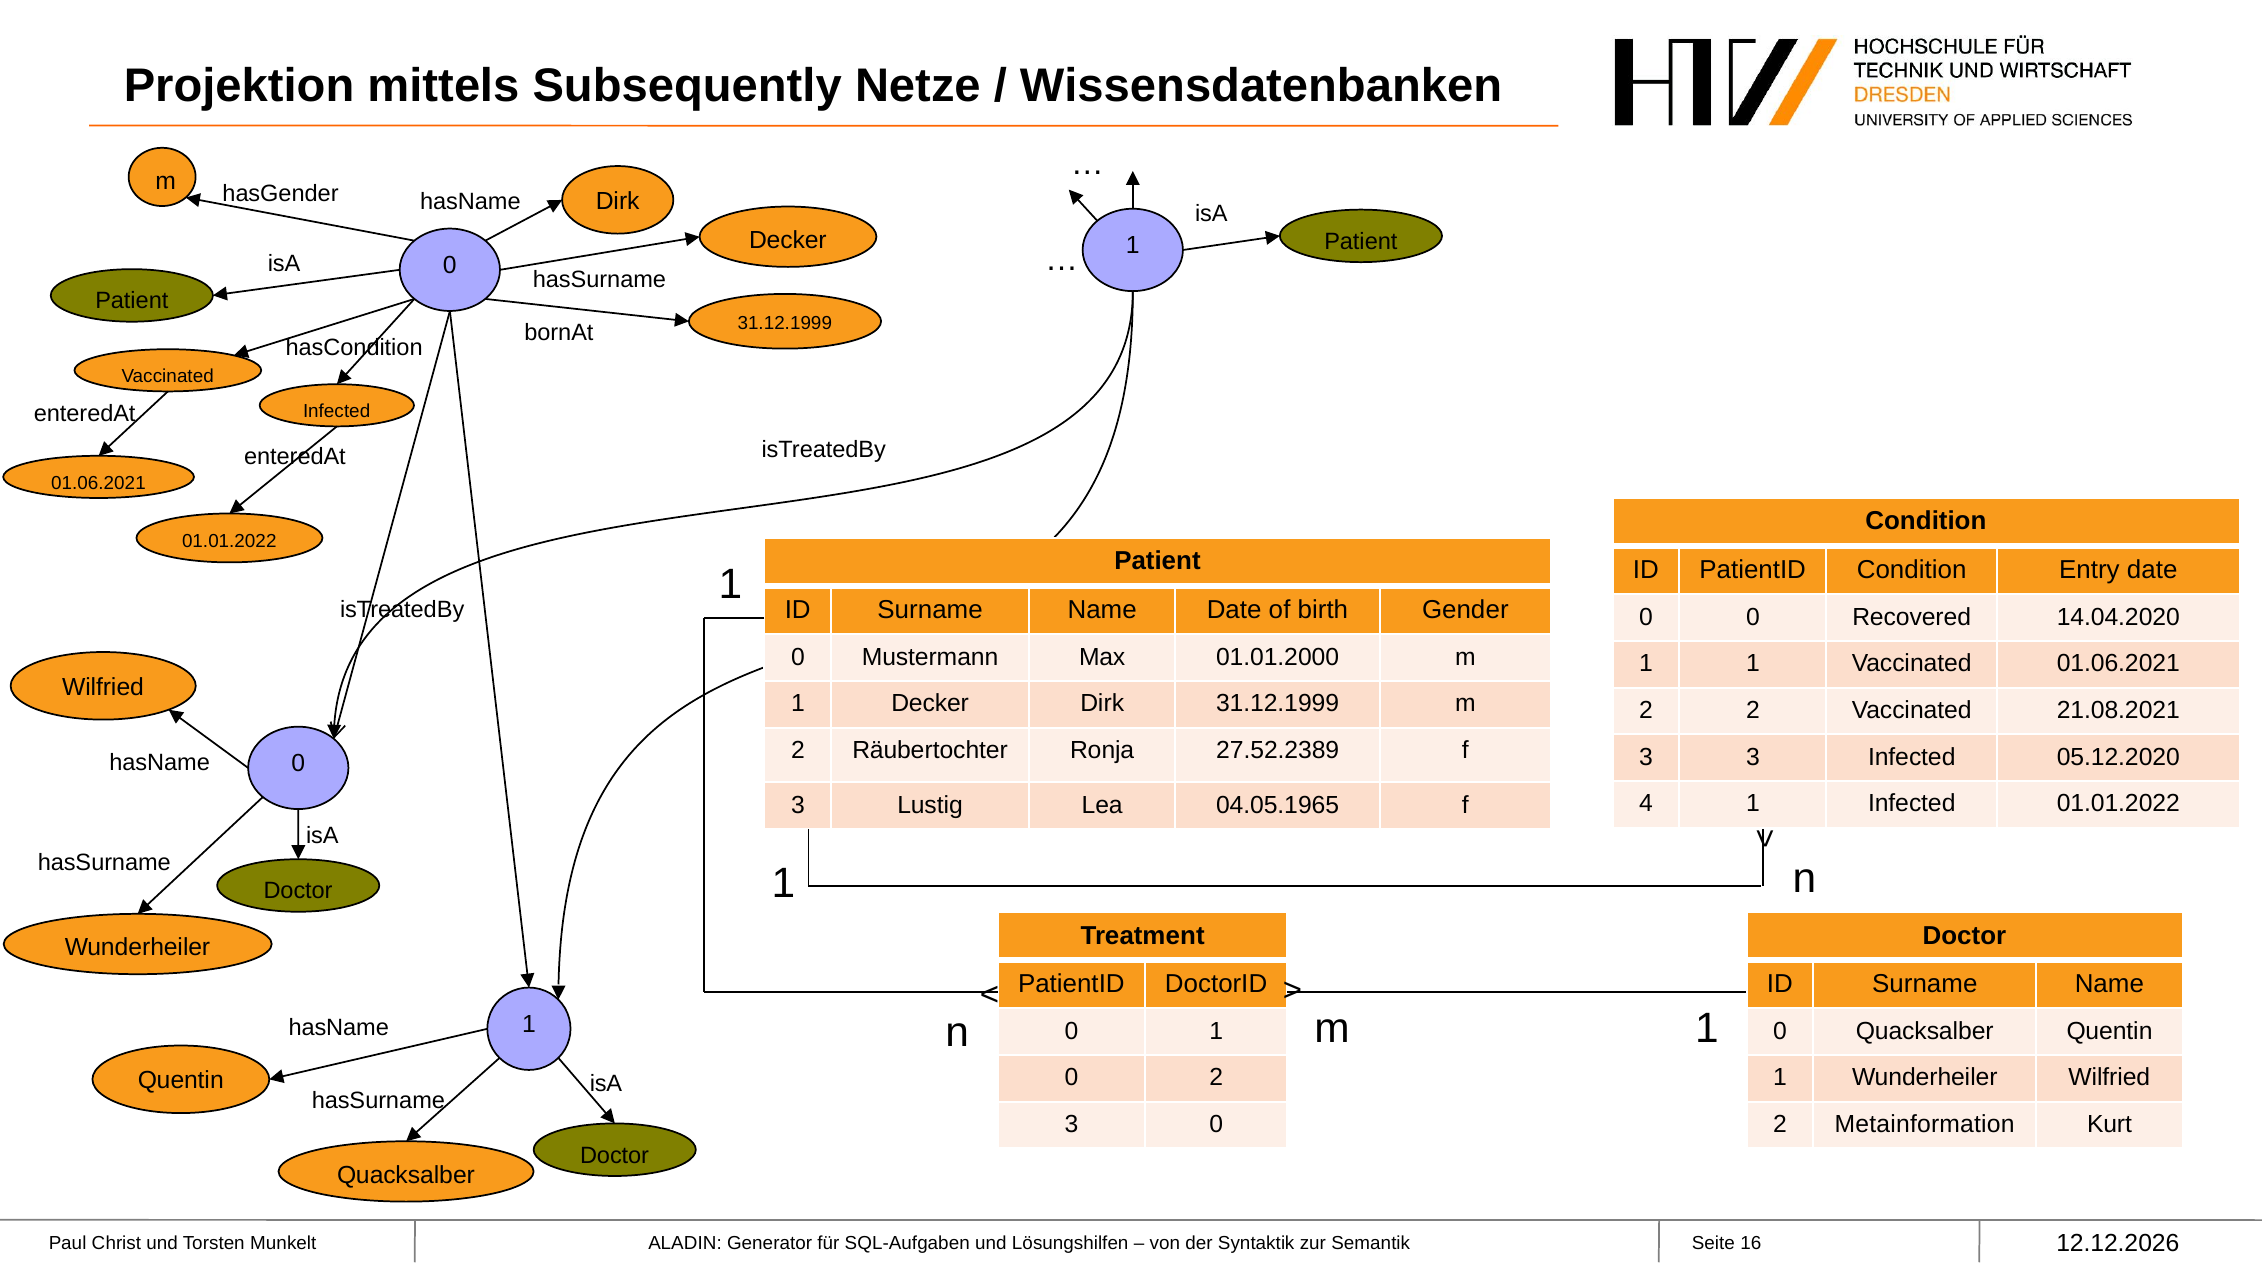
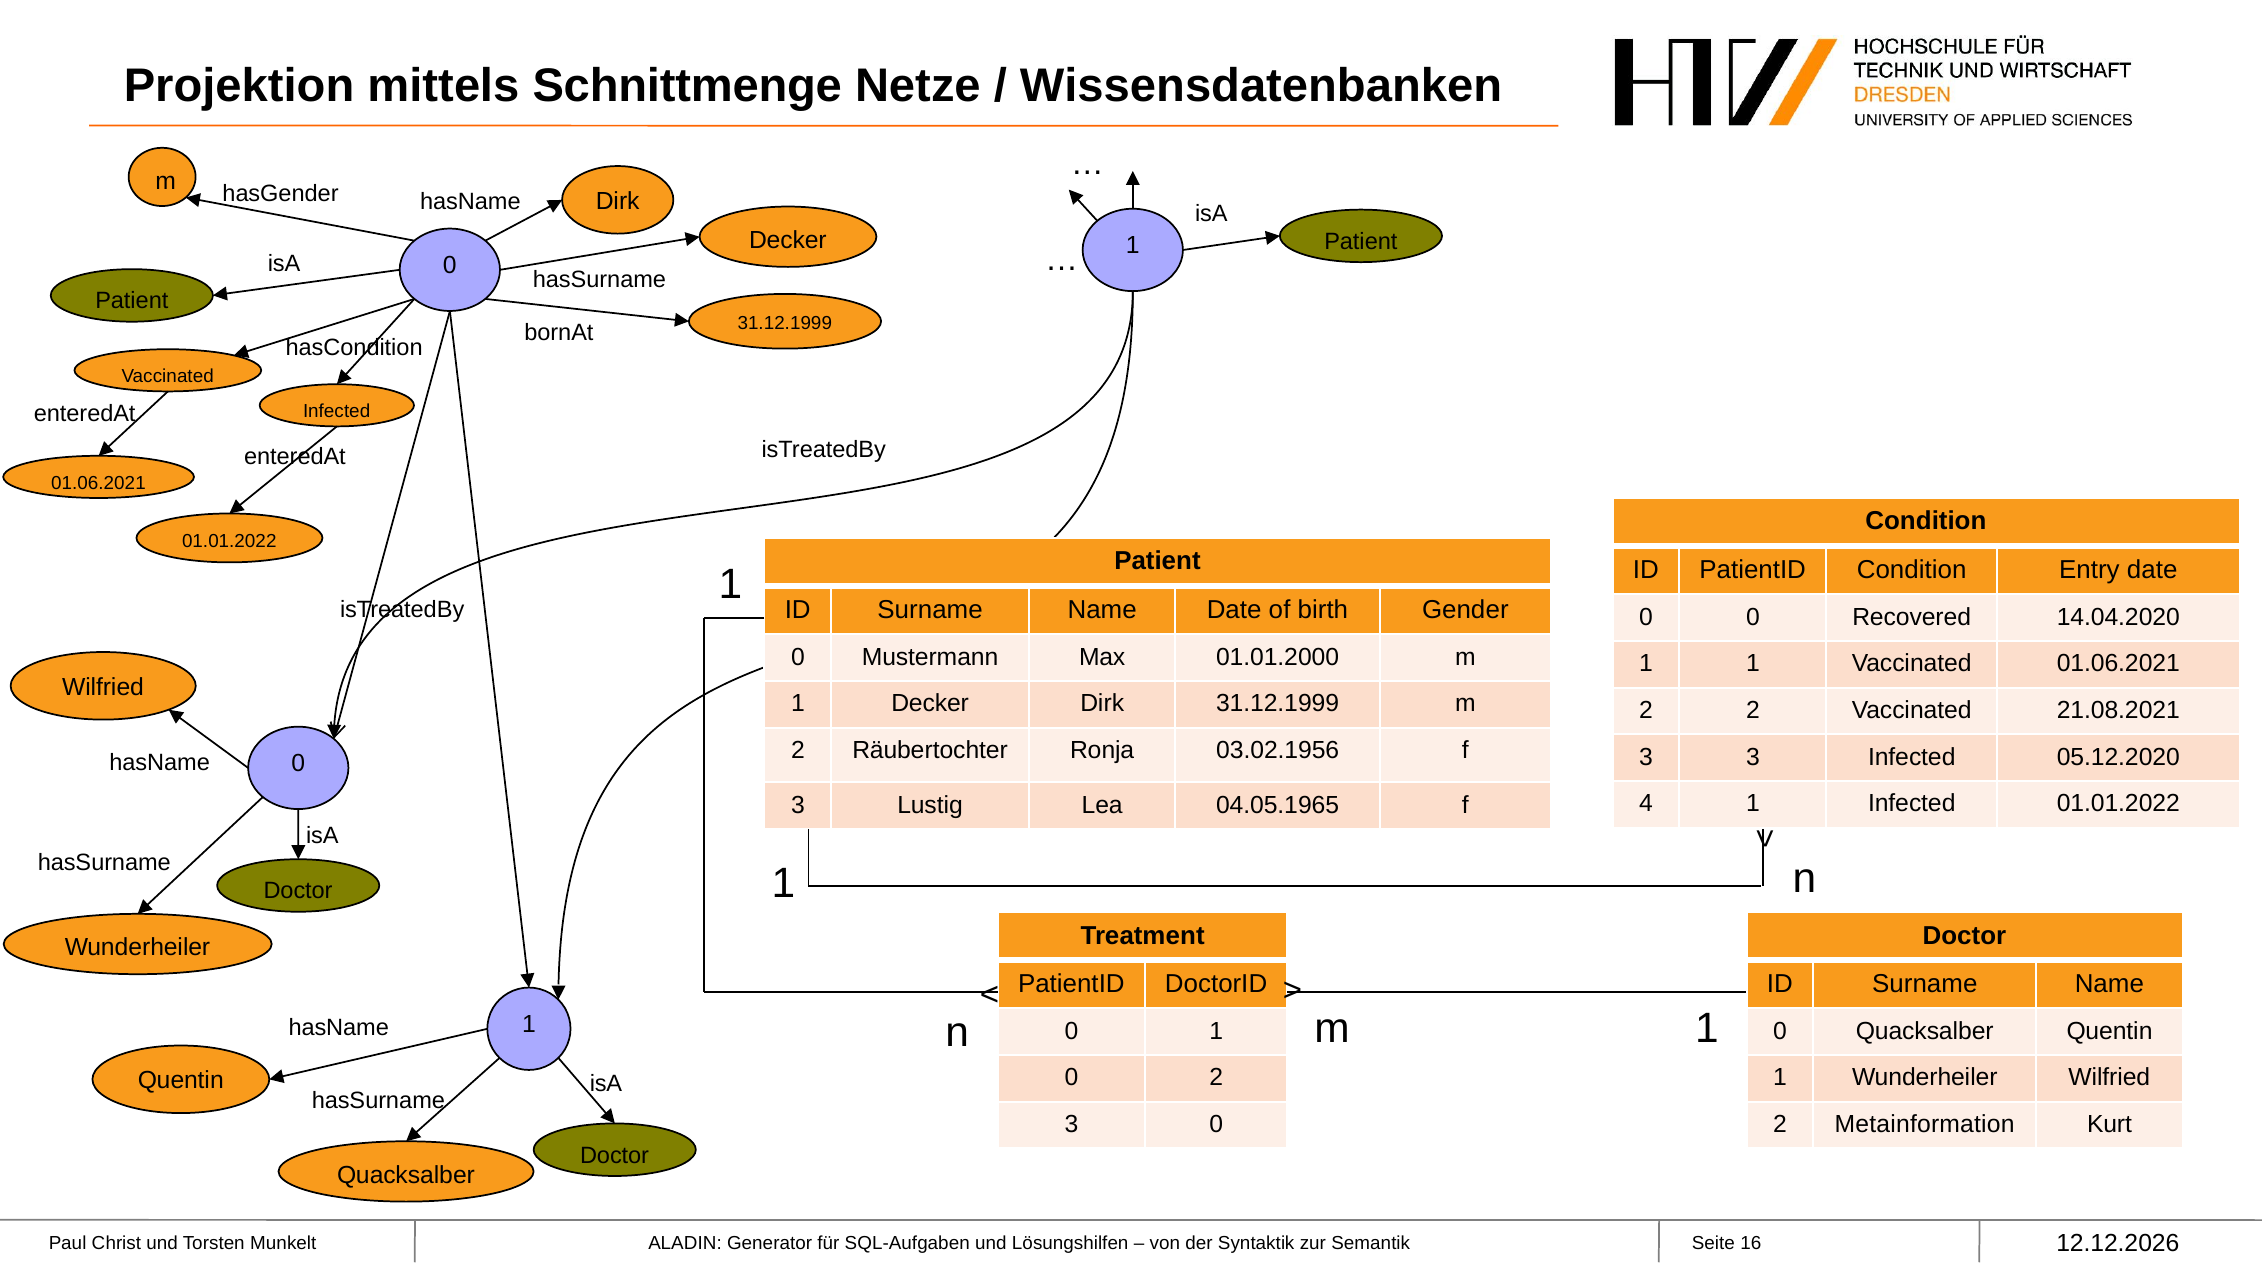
Subsequently: Subsequently -> Schnittmenge
27.52.2389: 27.52.2389 -> 03.02.1956
